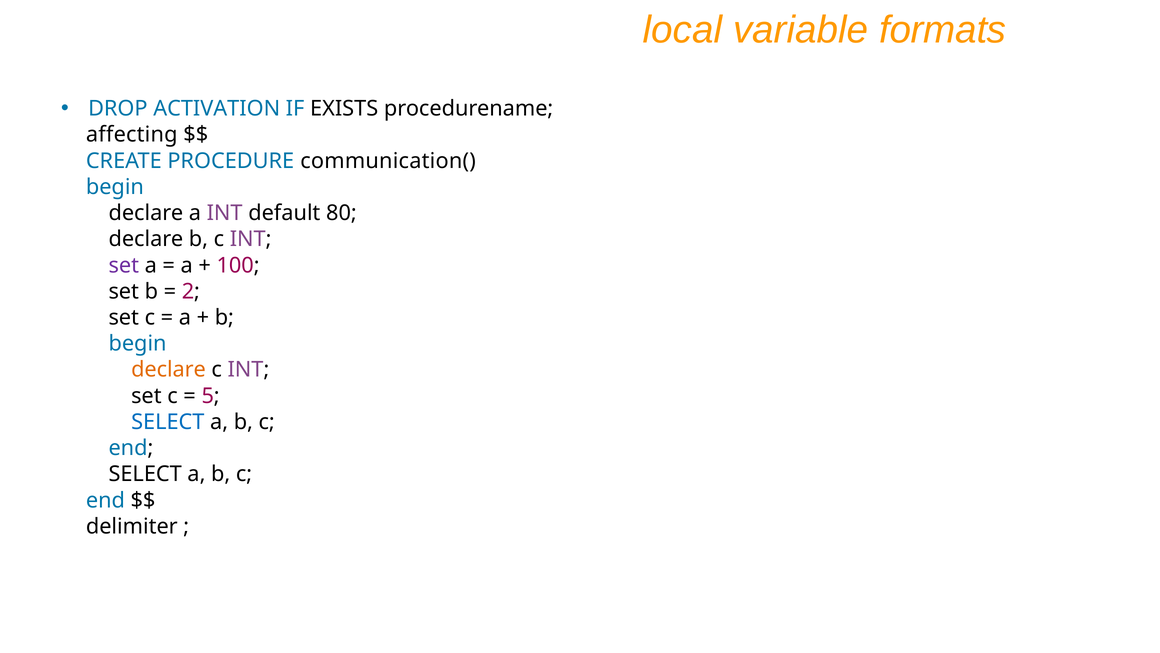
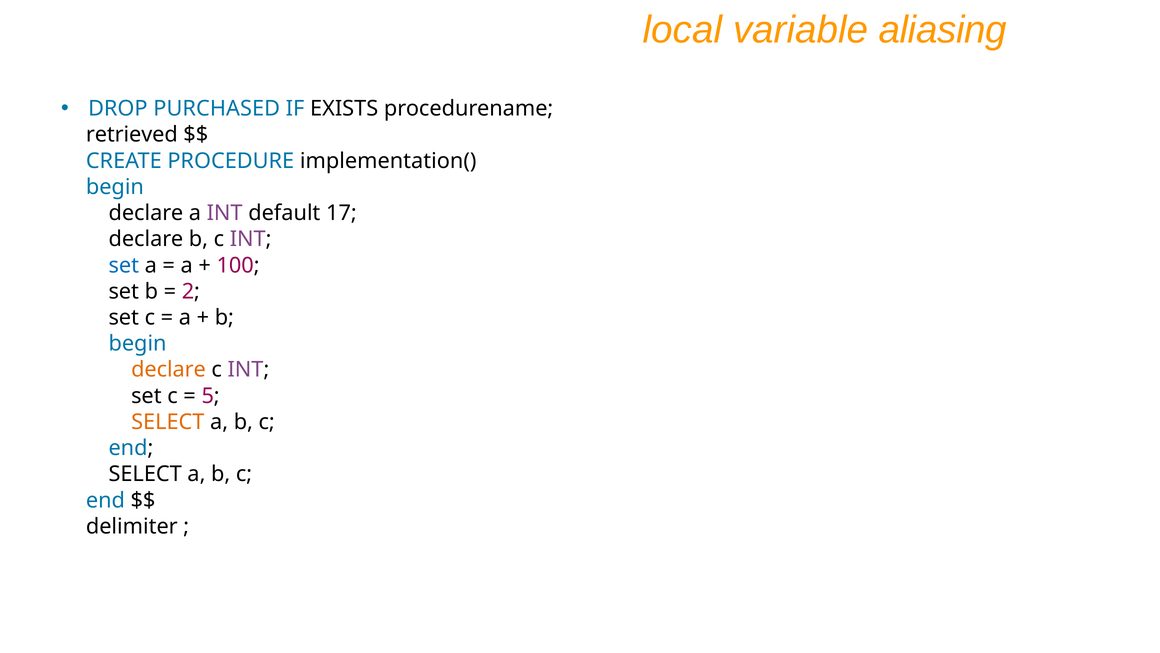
formats: formats -> aliasing
ACTIVATION: ACTIVATION -> PURCHASED
affecting: affecting -> retrieved
communication(: communication( -> implementation(
80: 80 -> 17
set at (124, 265) colour: purple -> blue
SELECT at (168, 422) colour: blue -> orange
